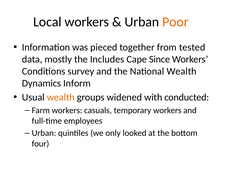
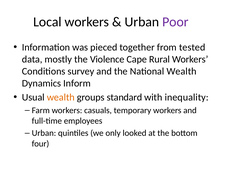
Poor colour: orange -> purple
Includes: Includes -> Violence
Since: Since -> Rural
widened: widened -> standard
conducted: conducted -> inequality
